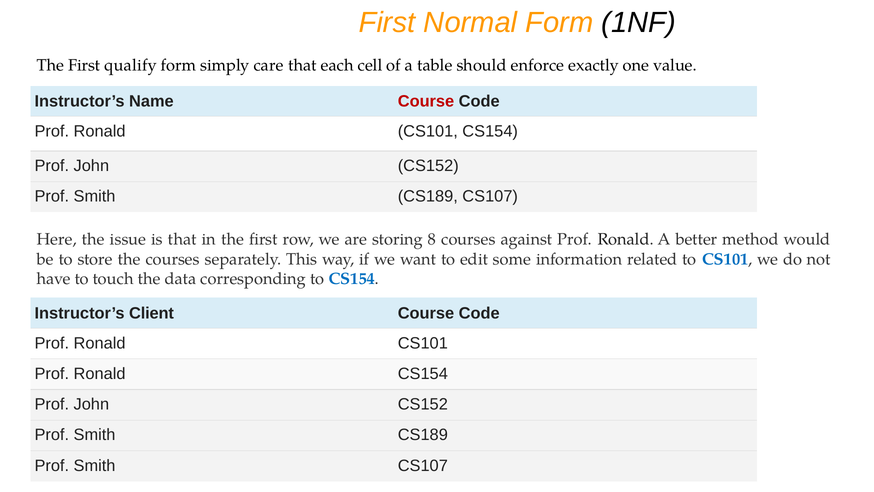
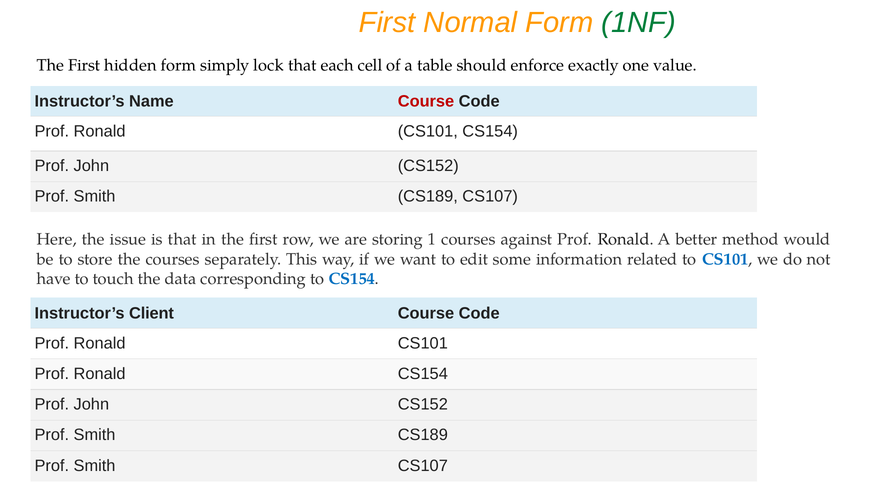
1NF colour: black -> green
qualify: qualify -> hidden
care: care -> lock
8: 8 -> 1
